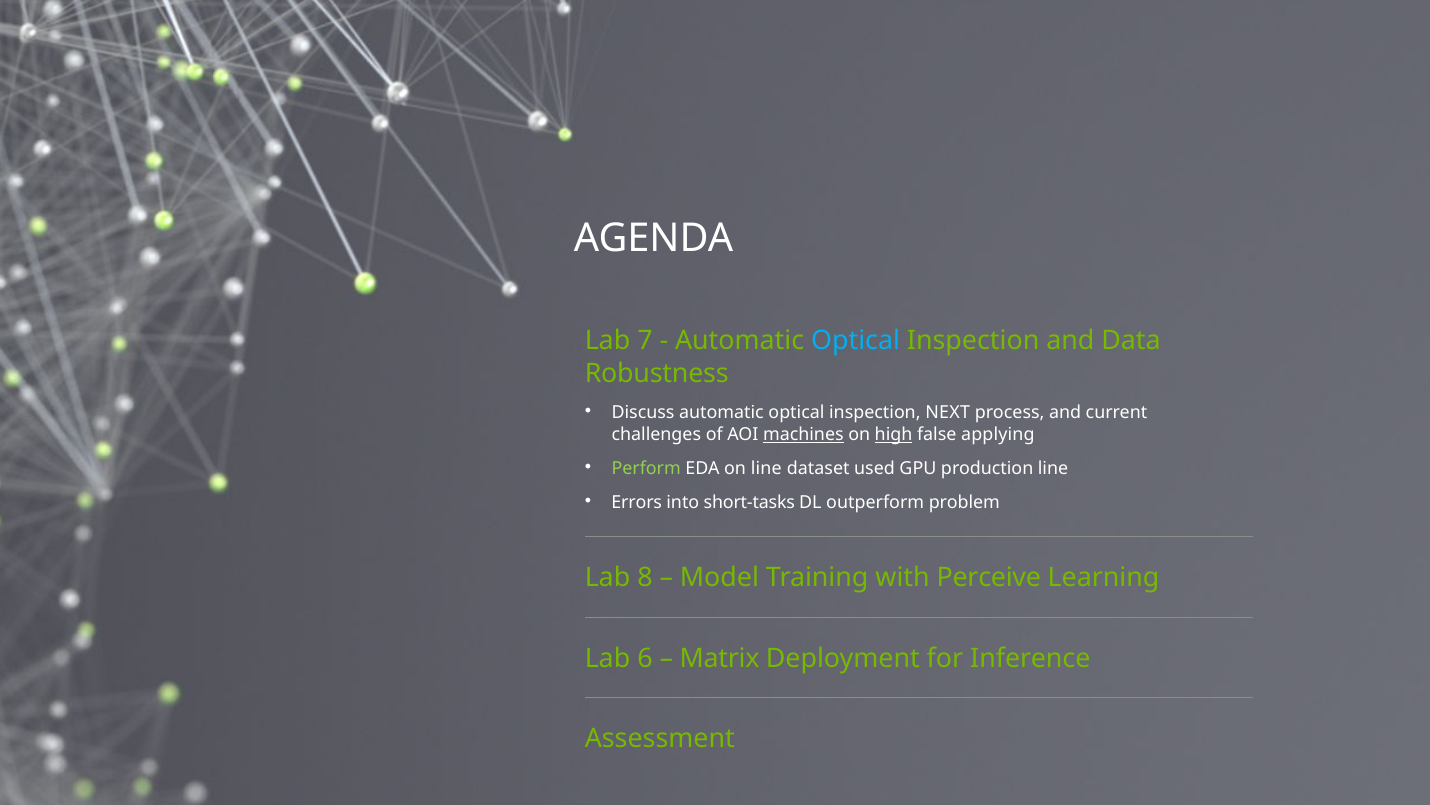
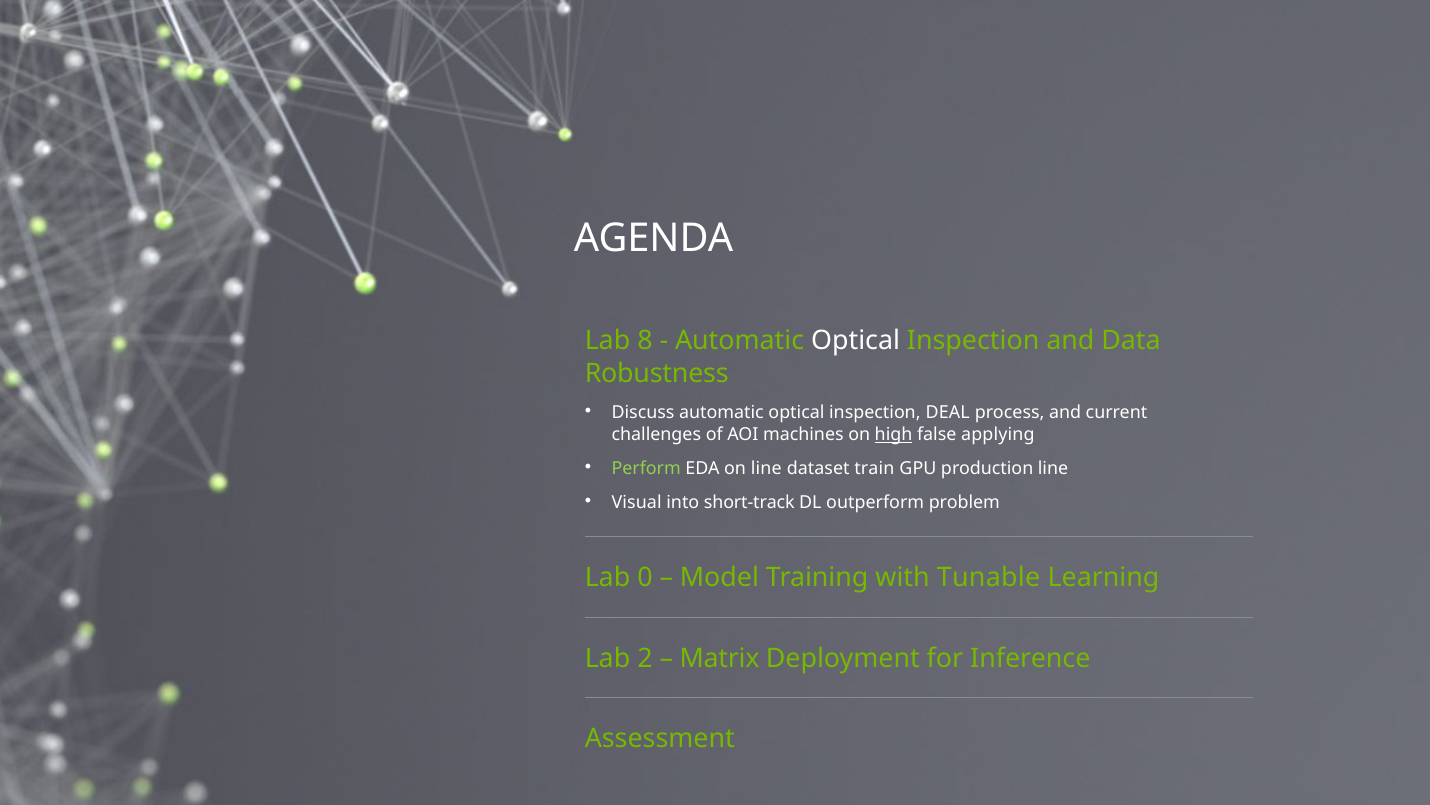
7: 7 -> 8
Optical at (856, 340) colour: light blue -> white
NEXT: NEXT -> DEAL
machines underline: present -> none
used: used -> train
Errors: Errors -> Visual
short-tasks: short-tasks -> short-track
8: 8 -> 0
Perceive: Perceive -> Tunable
6: 6 -> 2
